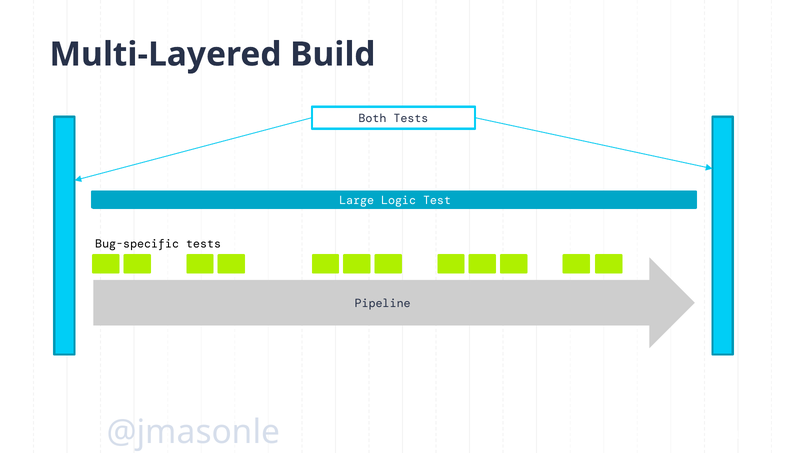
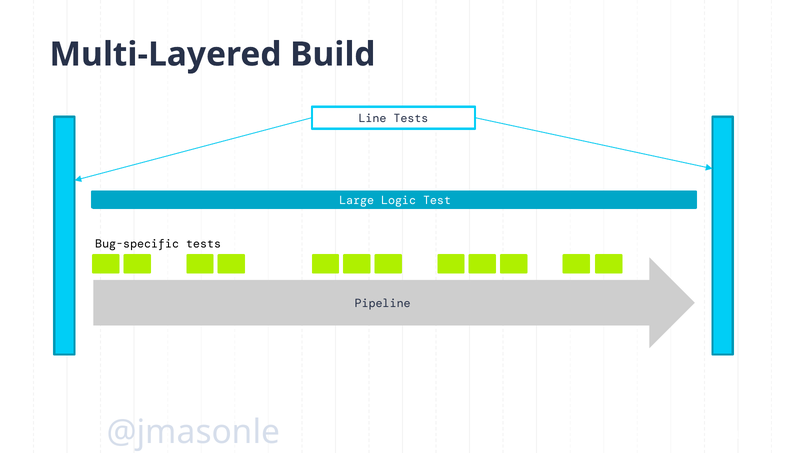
Both: Both -> Line
